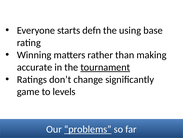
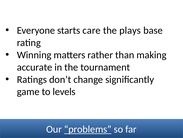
defn: defn -> care
using: using -> plays
tournament underline: present -> none
